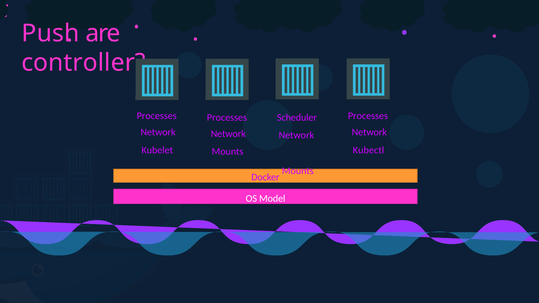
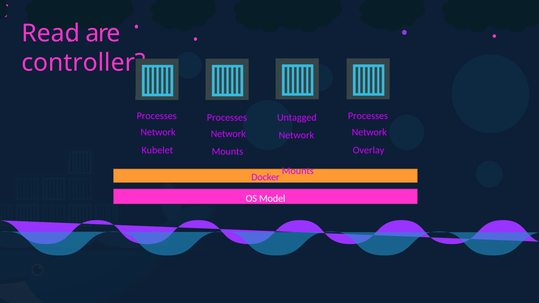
Push: Push -> Read
Scheduler: Scheduler -> Untagged
Kubectl: Kubectl -> Overlay
